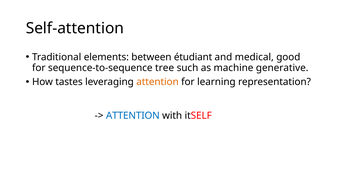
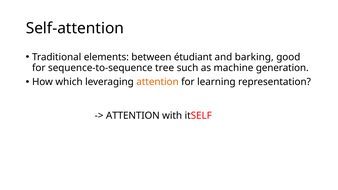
medical: medical -> barking
generative: generative -> generation
tastes: tastes -> which
ATTENTION at (133, 116) colour: blue -> black
